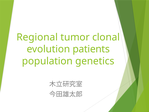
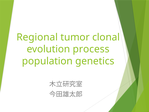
patients: patients -> process
